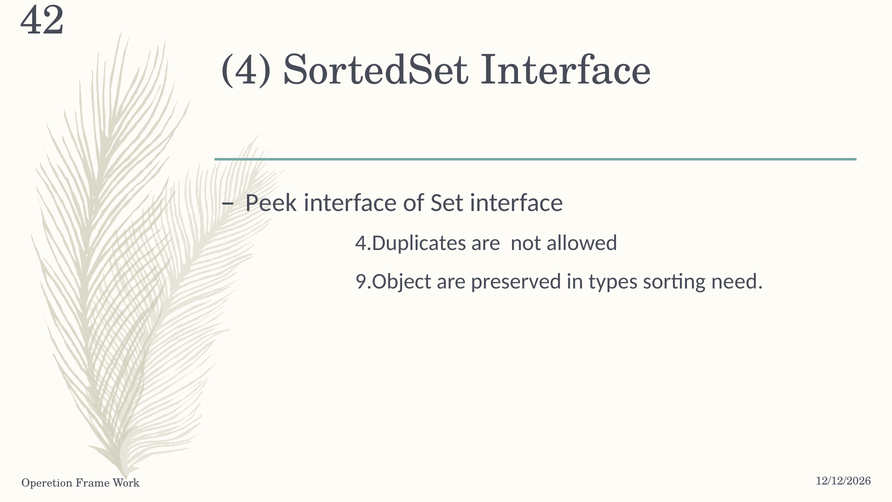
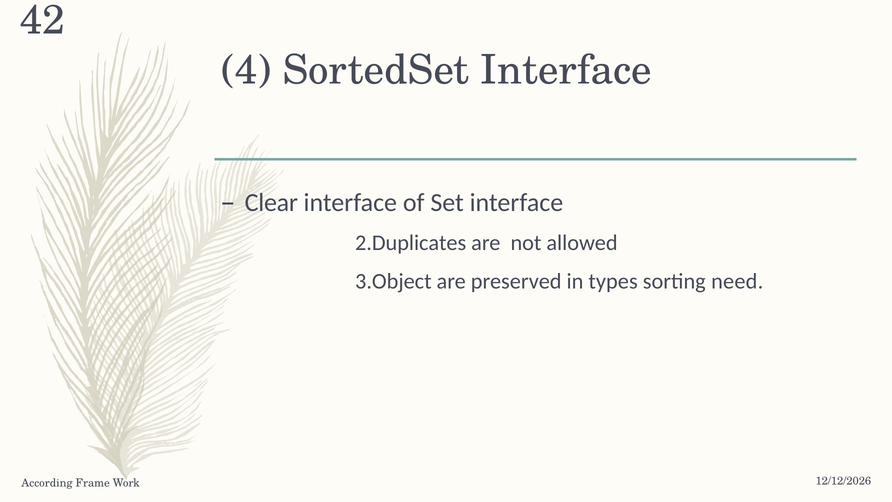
Peek: Peek -> Clear
4.Duplicates: 4.Duplicates -> 2.Duplicates
9.Object: 9.Object -> 3.Object
Operetion: Operetion -> According
